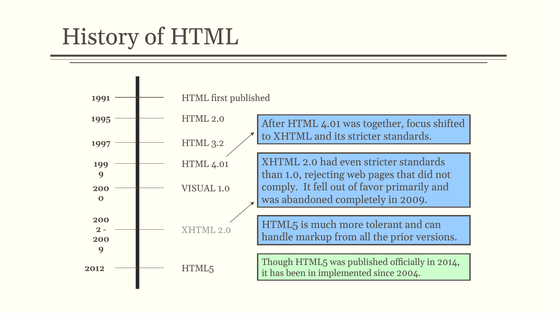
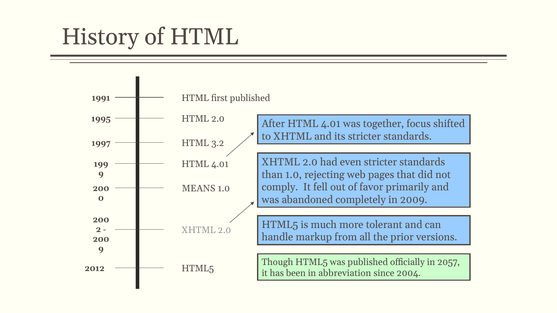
VISUAL: VISUAL -> MEANS
2014: 2014 -> 2057
implemented: implemented -> abbreviation
